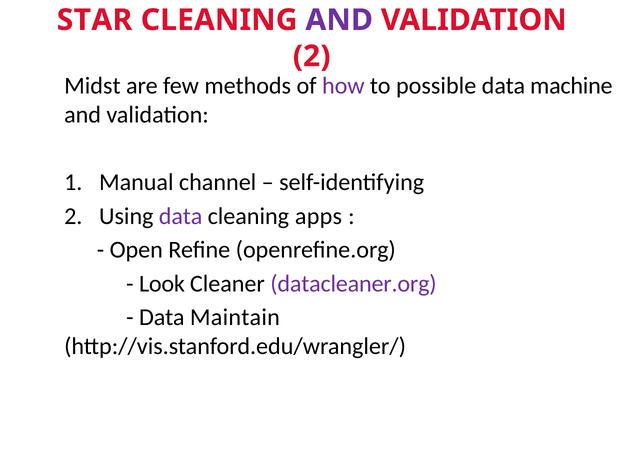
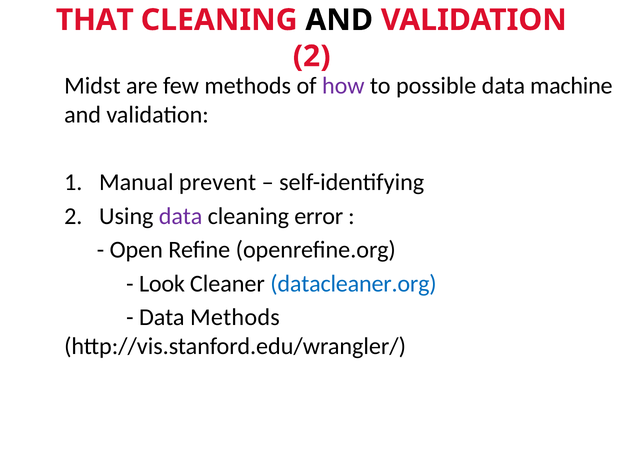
STAR: STAR -> THAT
AND at (339, 20) colour: purple -> black
channel: channel -> prevent
apps: apps -> error
datacleaner.org colour: purple -> blue
Data Maintain: Maintain -> Methods
